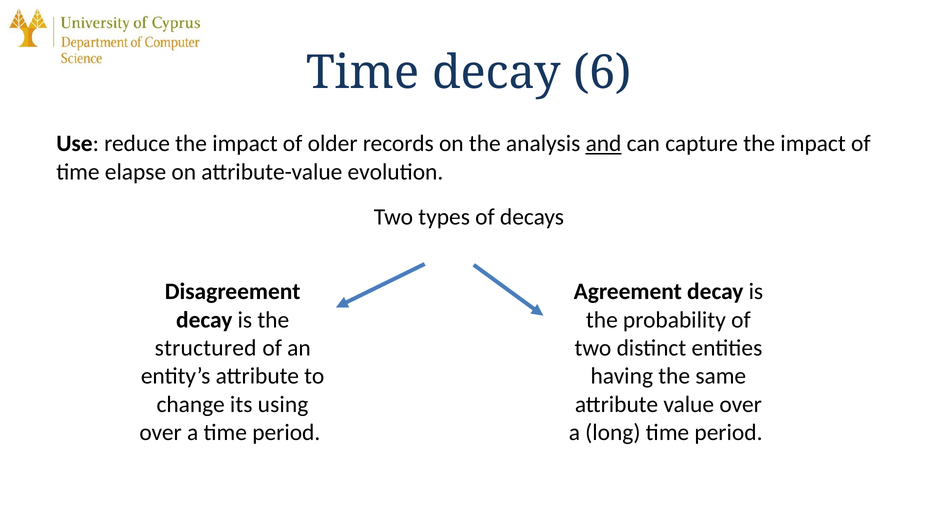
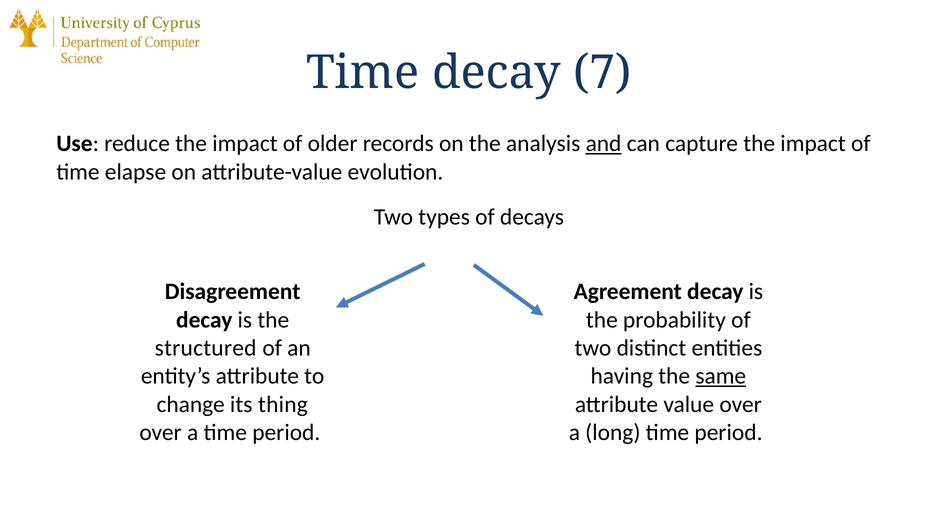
6: 6 -> 7
same underline: none -> present
using: using -> thing
